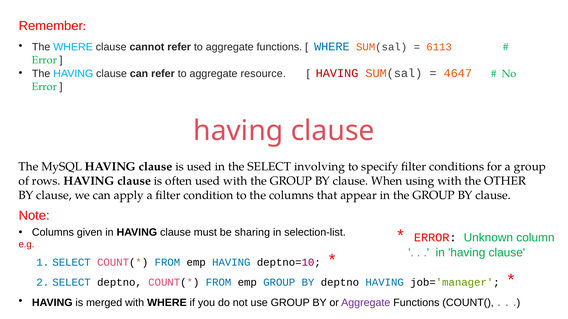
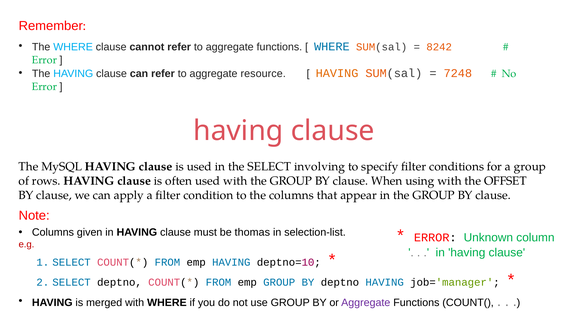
6113: 6113 -> 8242
HAVING at (337, 74) colour: red -> orange
4647: 4647 -> 7248
OTHER: OTHER -> OFFSET
sharing: sharing -> thomas
